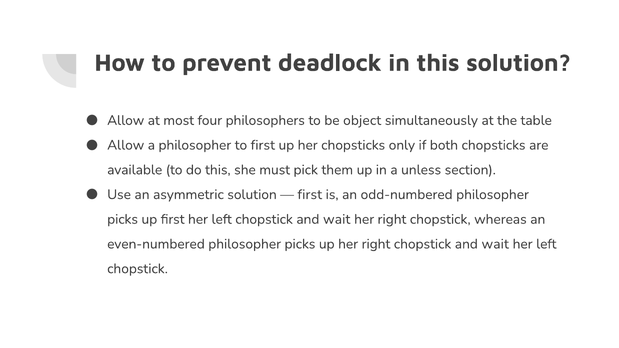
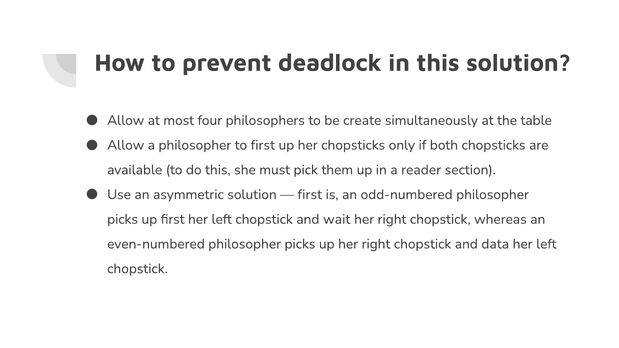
object: object -> create
unless: unless -> reader
right chopstick and wait: wait -> data
